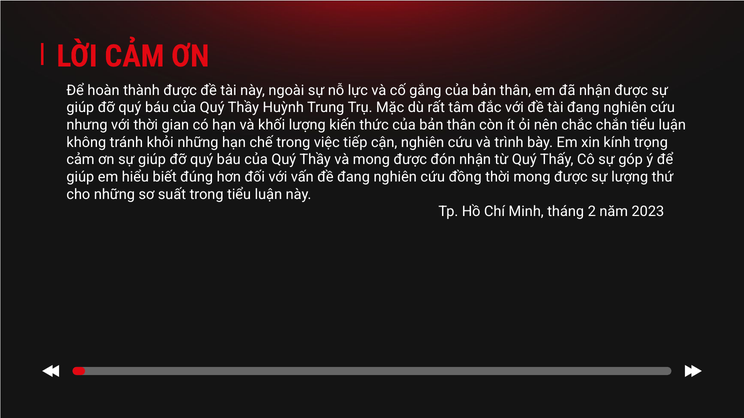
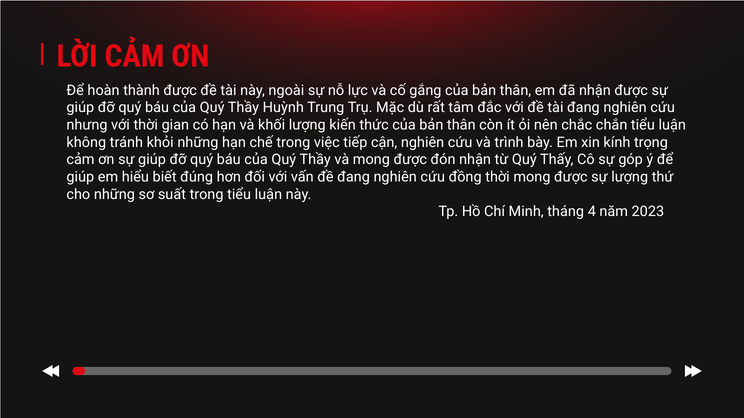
2: 2 -> 4
